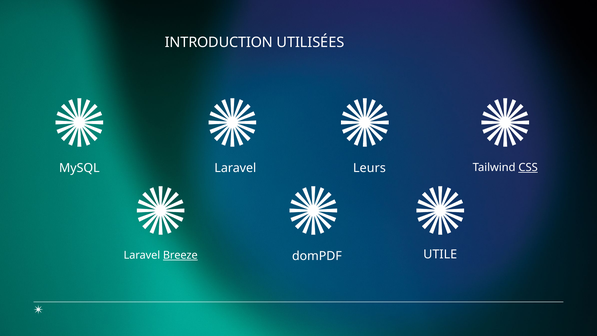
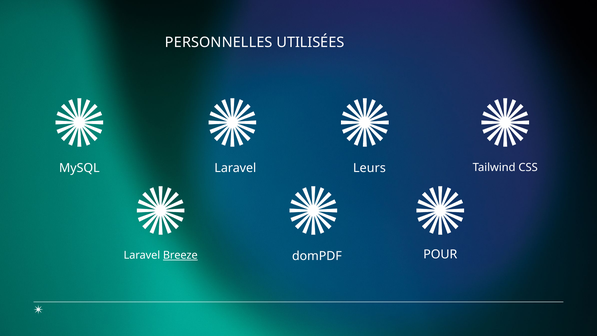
INTRODUCTION: INTRODUCTION -> PERSONNELLES
CSS underline: present -> none
UTILE: UTILE -> POUR
